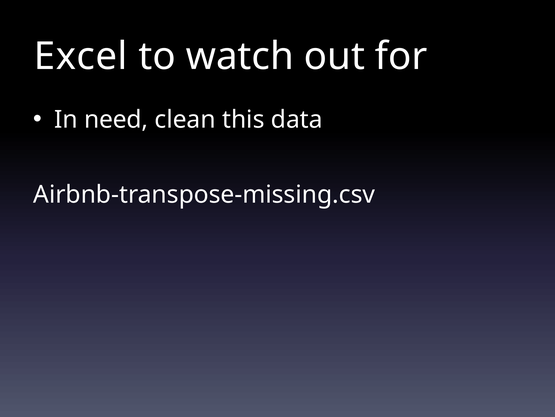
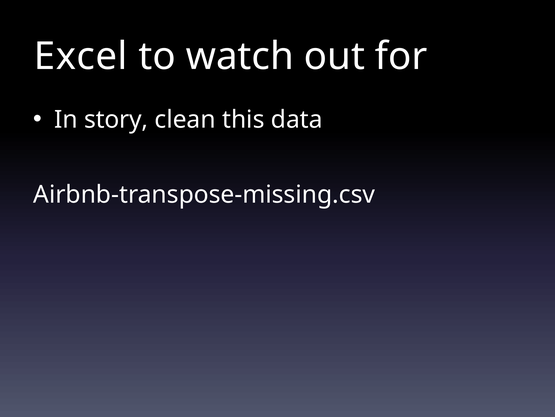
need: need -> story
